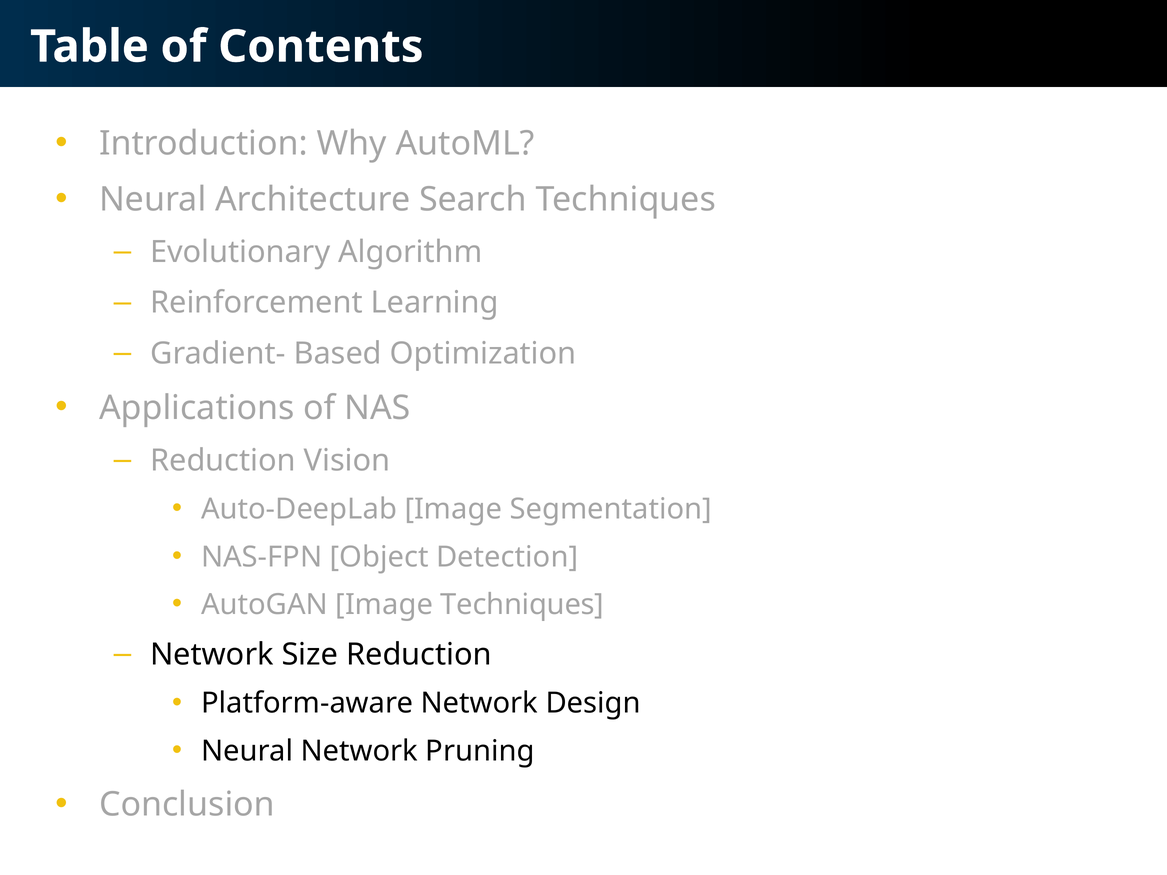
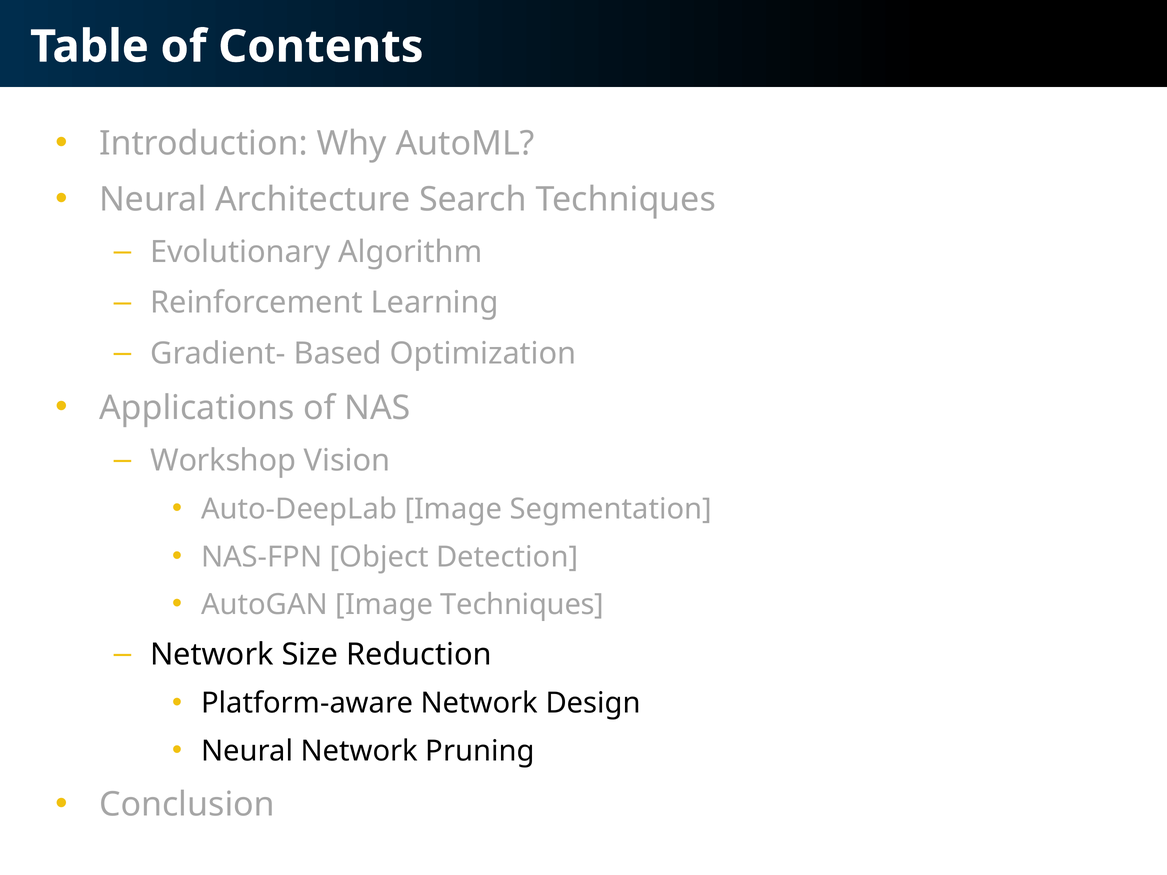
Reduction at (223, 461): Reduction -> Workshop
